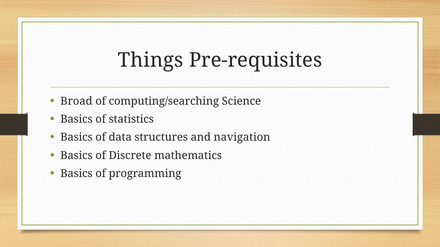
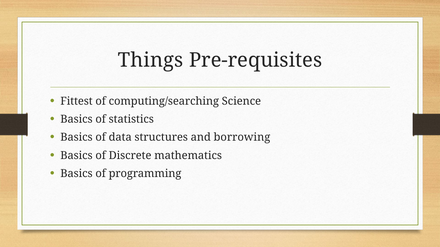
Broad: Broad -> Fittest
navigation: navigation -> borrowing
